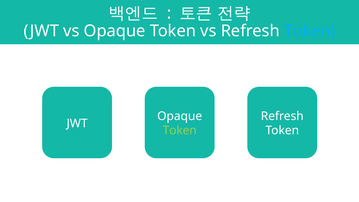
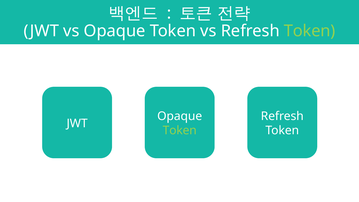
Token at (310, 31) colour: light blue -> light green
